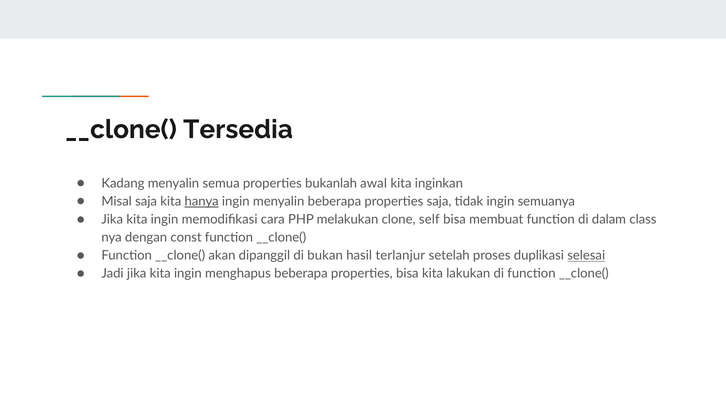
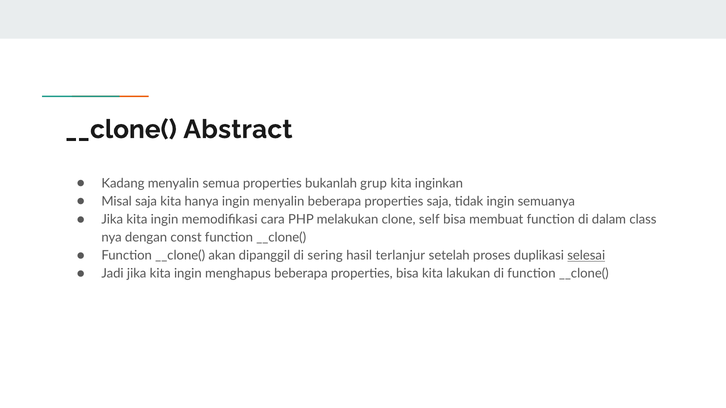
Tersedia: Tersedia -> Abstract
awal: awal -> grup
hanya underline: present -> none
bukan: bukan -> sering
